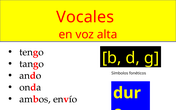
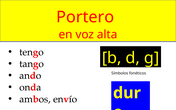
Vocales: Vocales -> Portero
